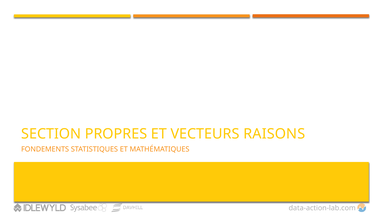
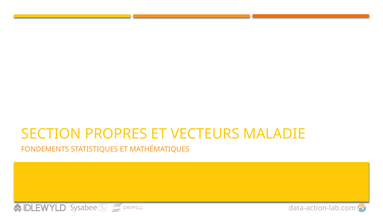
RAISONS: RAISONS -> MALADIE
